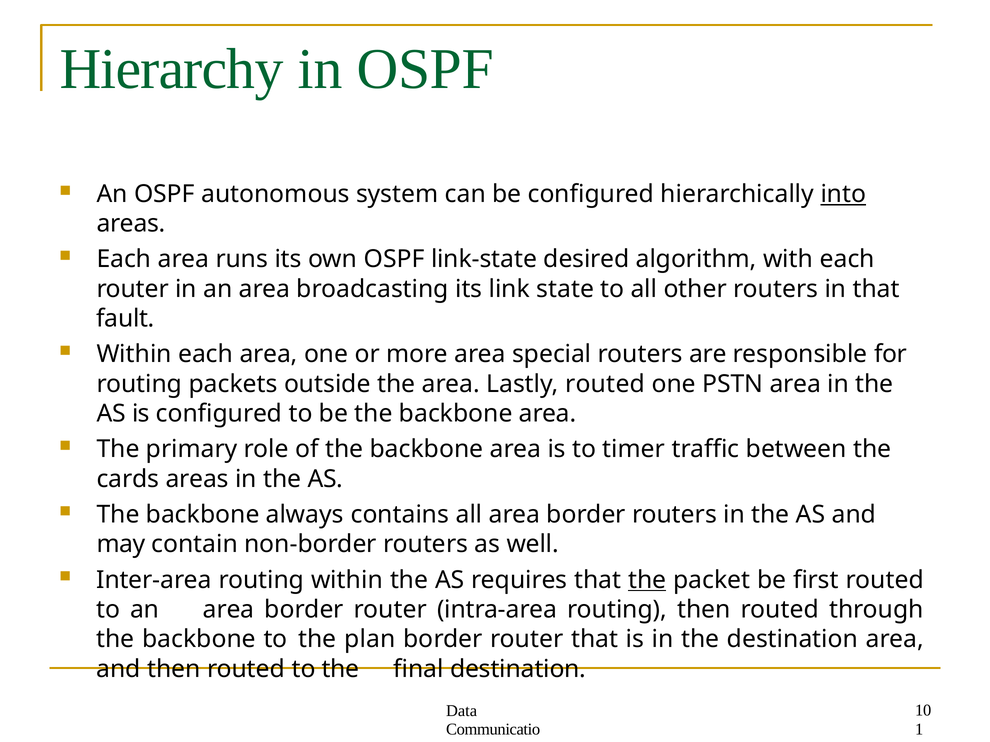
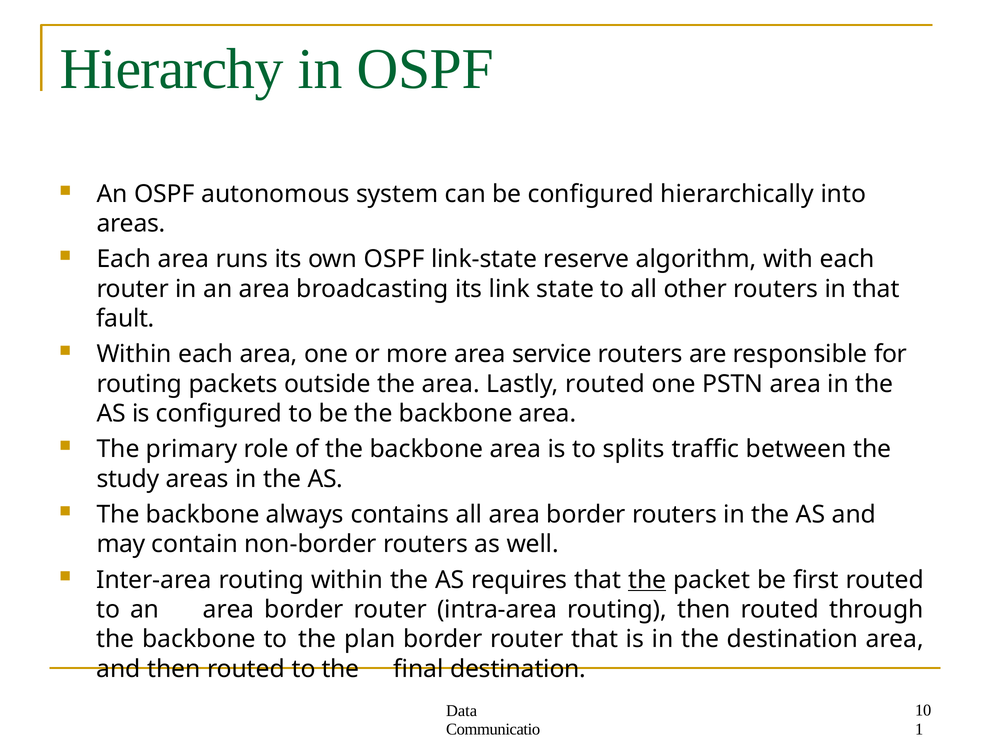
into underline: present -> none
desired: desired -> reserve
special: special -> service
timer: timer -> splits
cards: cards -> study
